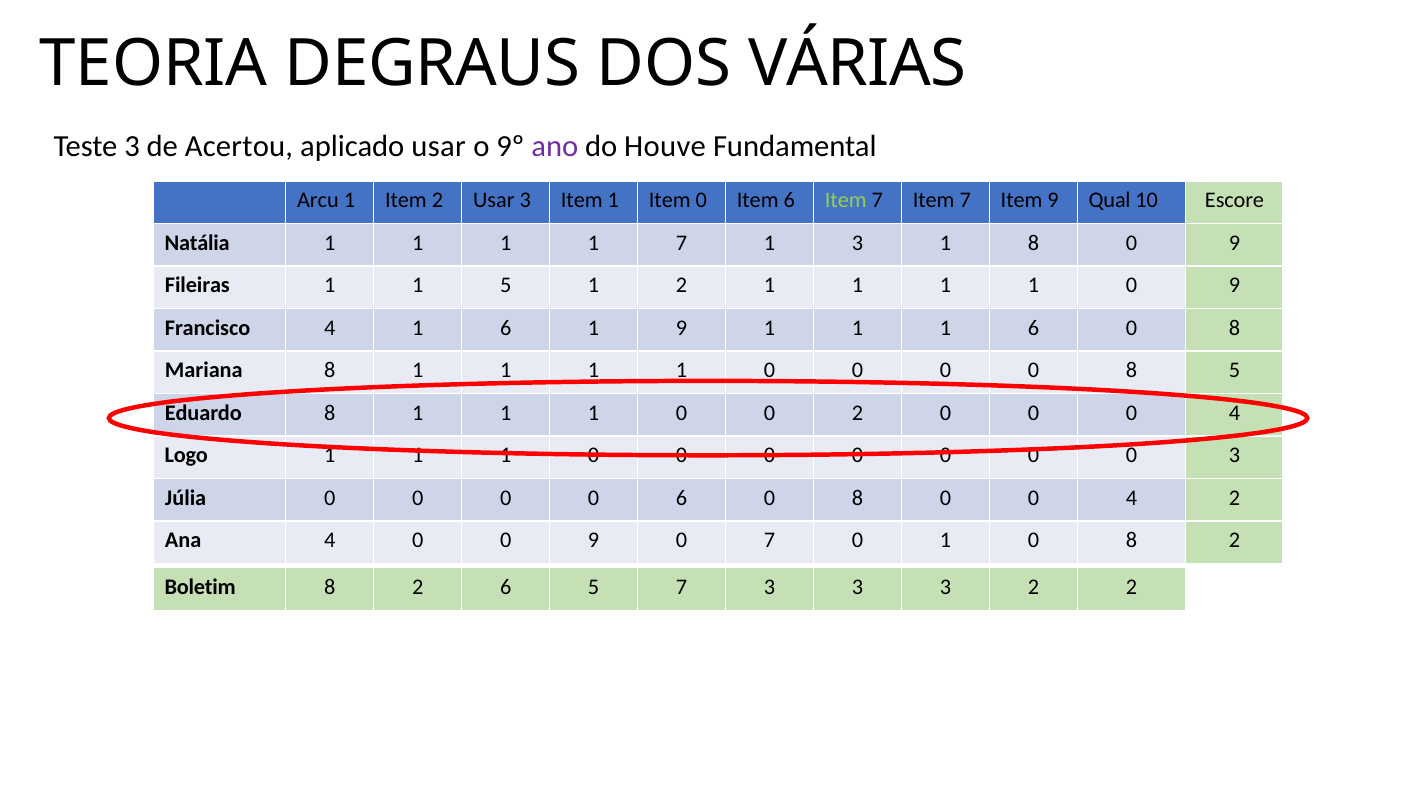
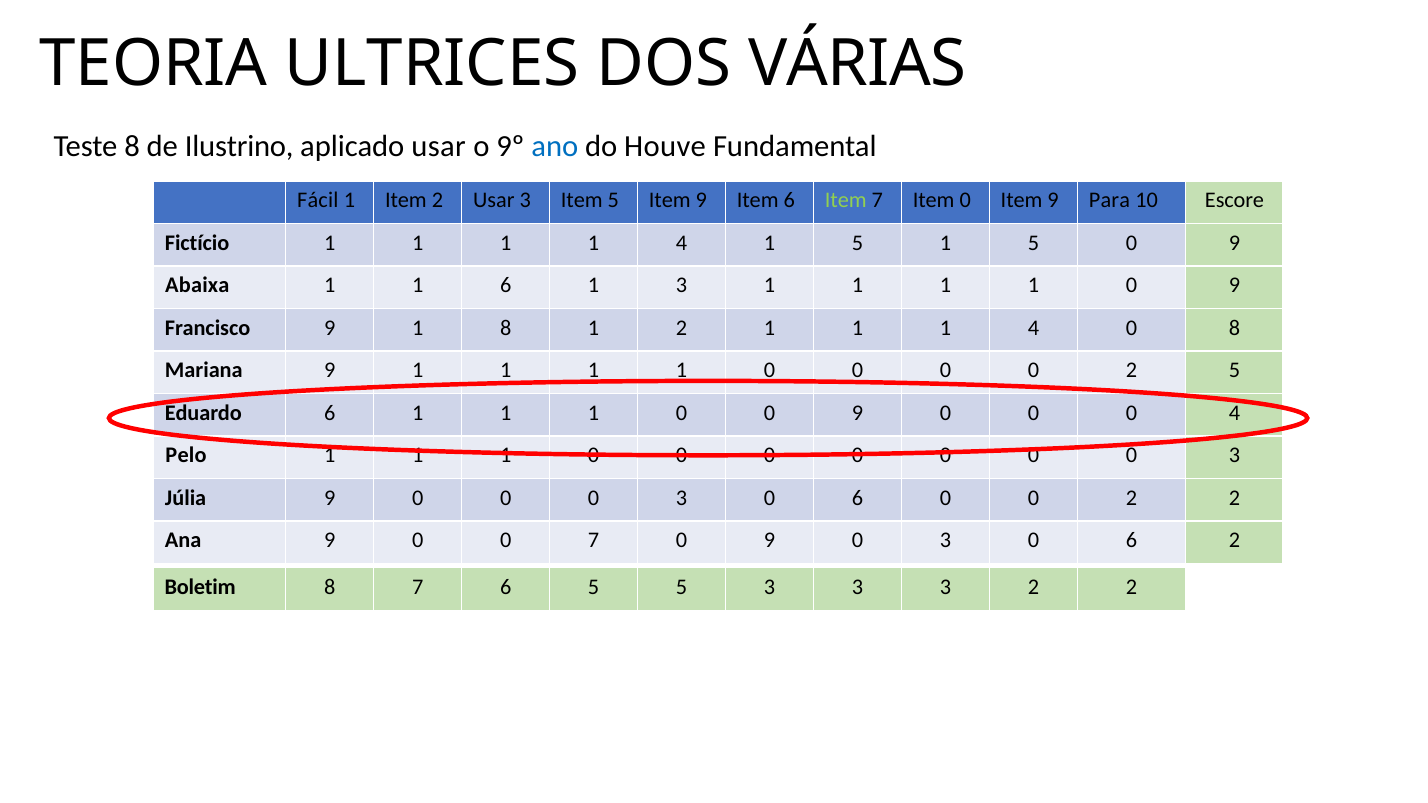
DEGRAUS: DEGRAUS -> ULTRICES
Teste 3: 3 -> 8
Acertou: Acertou -> Ilustrino
ano colour: purple -> blue
Arcu: Arcu -> Fácil
Item 1: 1 -> 5
0 at (701, 200): 0 -> 9
7 Item 7: 7 -> 0
Qual: Qual -> Para
Natália: Natália -> Fictício
7 at (682, 243): 7 -> 4
3 at (858, 243): 3 -> 5
8 at (1033, 243): 8 -> 5
Fileiras: Fileiras -> Abaixa
1 5: 5 -> 6
1 2: 2 -> 3
Francisco 4: 4 -> 9
6 at (506, 328): 6 -> 8
1 9: 9 -> 2
6 at (1033, 328): 6 -> 4
Mariana 8: 8 -> 9
8 at (1131, 370): 8 -> 2
Eduardo 8: 8 -> 6
0 0 2: 2 -> 9
Logo: Logo -> Pelo
Júlia 0: 0 -> 9
0 0 6: 6 -> 3
8 at (858, 498): 8 -> 6
4 at (1131, 498): 4 -> 2
Ana 4: 4 -> 9
0 9: 9 -> 7
7 at (770, 540): 7 -> 9
1 at (945, 540): 1 -> 3
8 at (1131, 540): 8 -> 6
8 2: 2 -> 7
5 7: 7 -> 5
